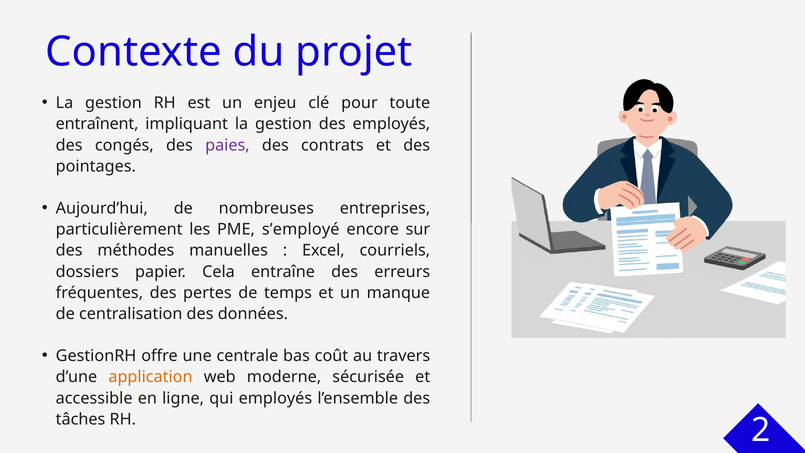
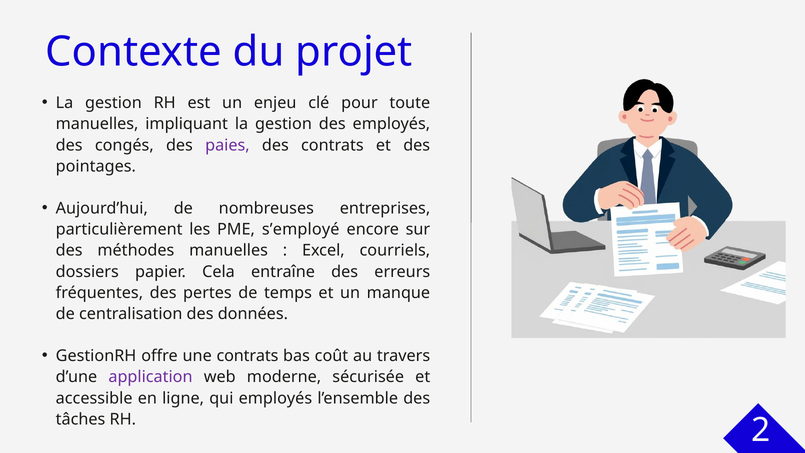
entraînent at (97, 124): entraînent -> manuelles
une centrale: centrale -> contrats
application colour: orange -> purple
